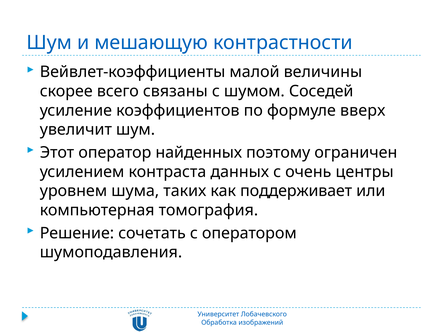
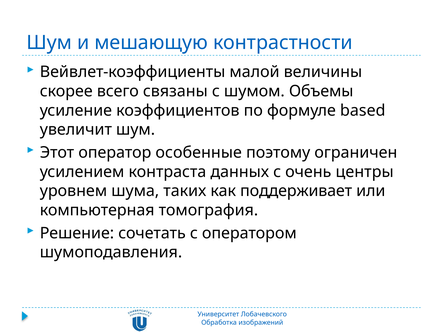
Соседей: Соседей -> Объемы
вверх: вверх -> based
найденных: найденных -> особенные
